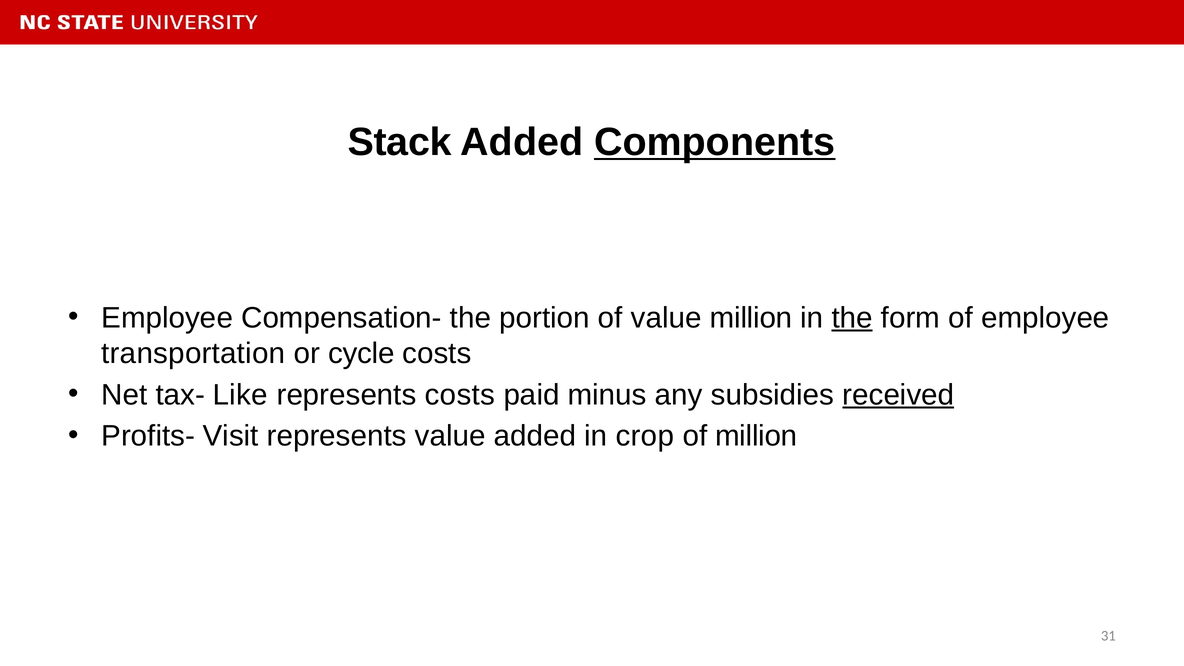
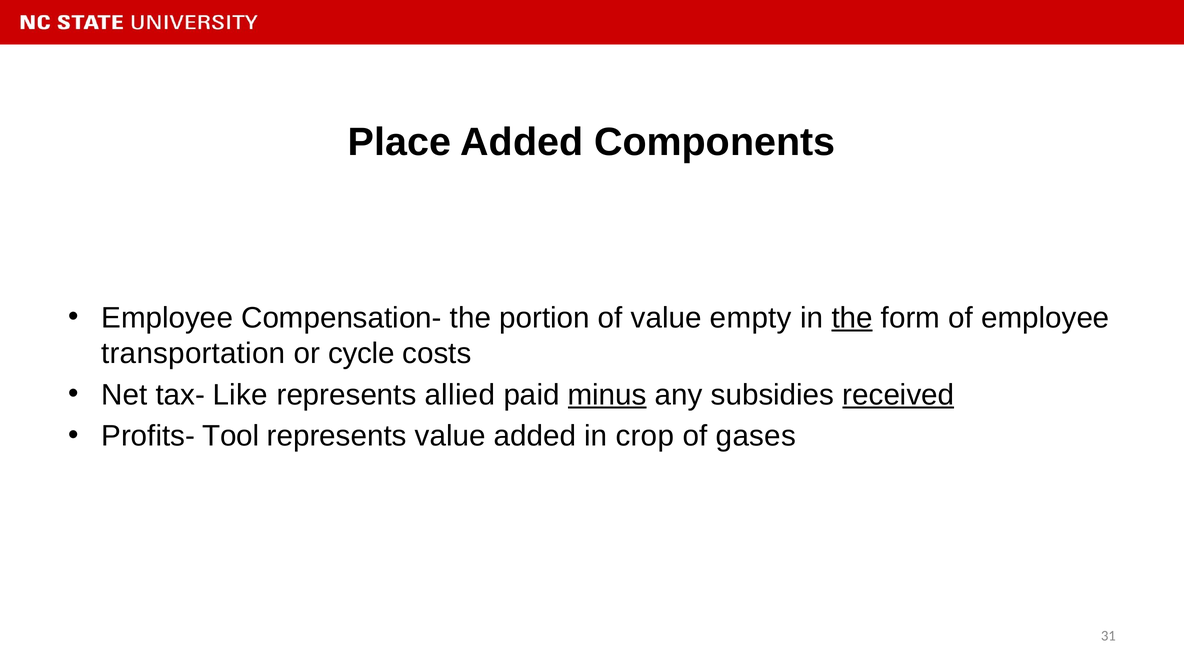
Stack: Stack -> Place
Components underline: present -> none
value million: million -> empty
represents costs: costs -> allied
minus underline: none -> present
Visit: Visit -> Tool
of million: million -> gases
